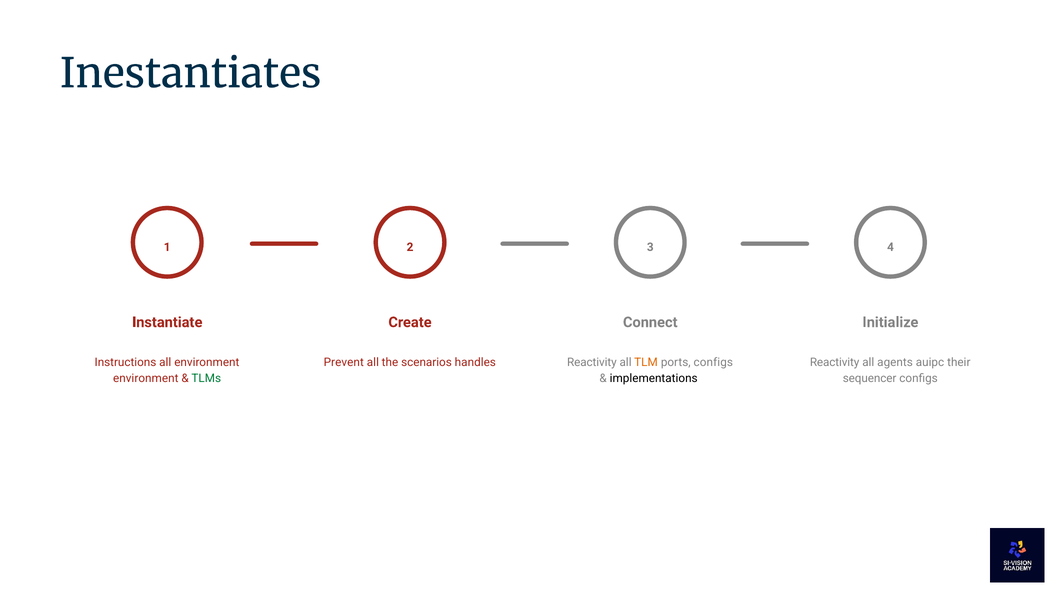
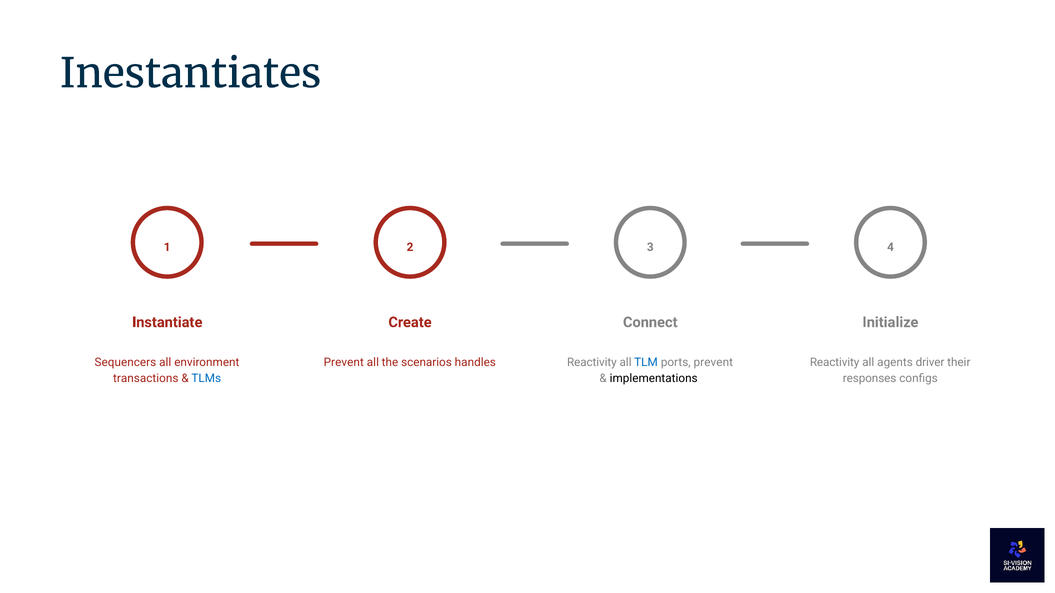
Instructions: Instructions -> Sequencers
TLM colour: orange -> blue
ports configs: configs -> prevent
auipc: auipc -> driver
environment at (146, 379): environment -> transactions
TLMs colour: green -> blue
sequencer: sequencer -> responses
